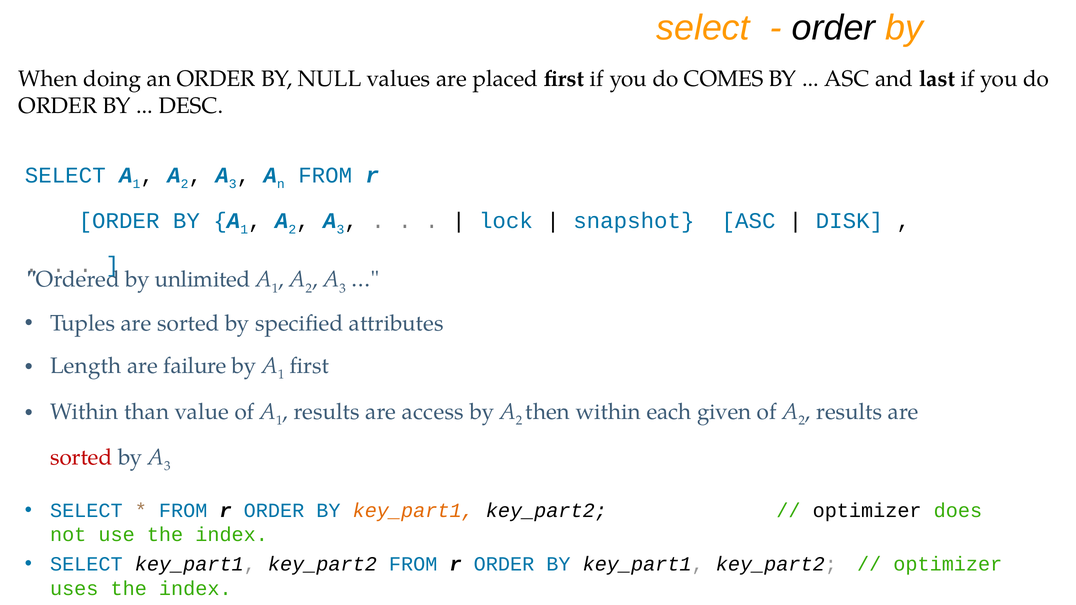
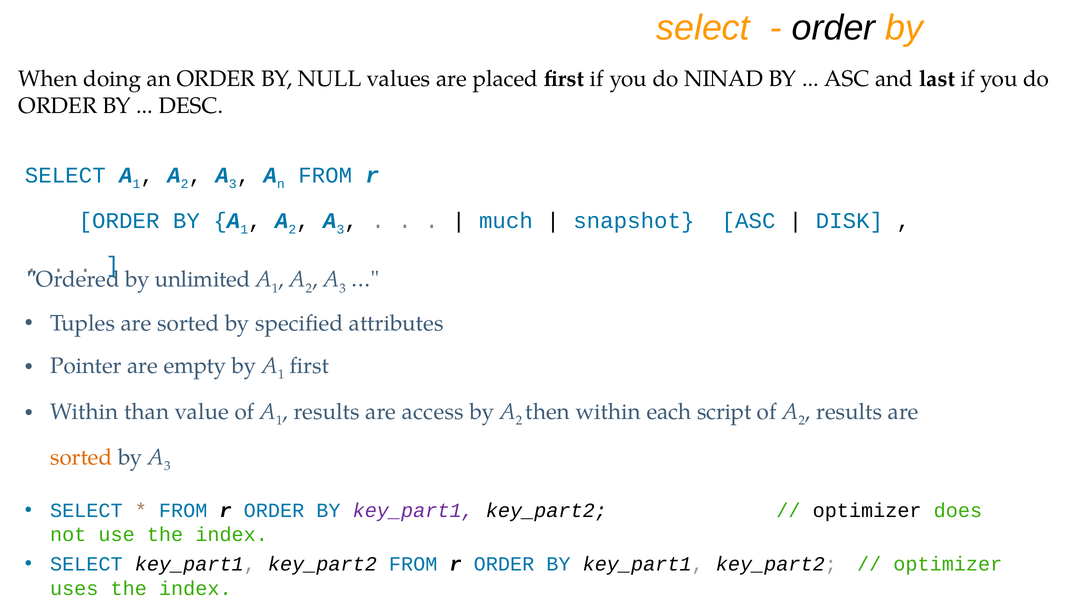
COMES: COMES -> NINAD
lock: lock -> much
Length: Length -> Pointer
failure: failure -> empty
given: given -> script
sorted at (81, 458) colour: red -> orange
key_part1 at (413, 511) colour: orange -> purple
